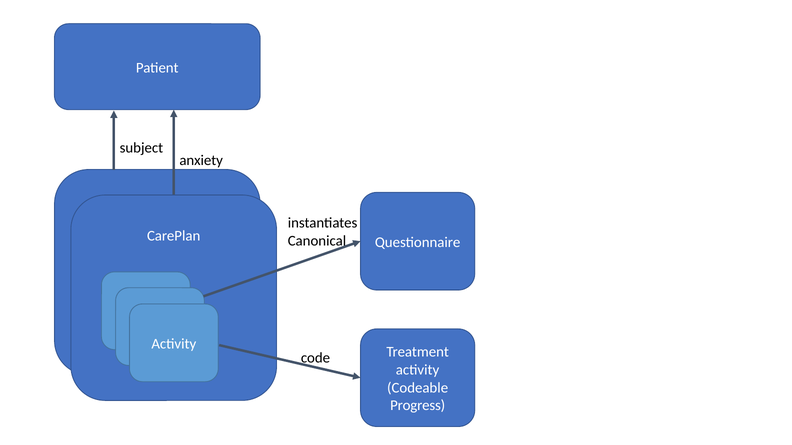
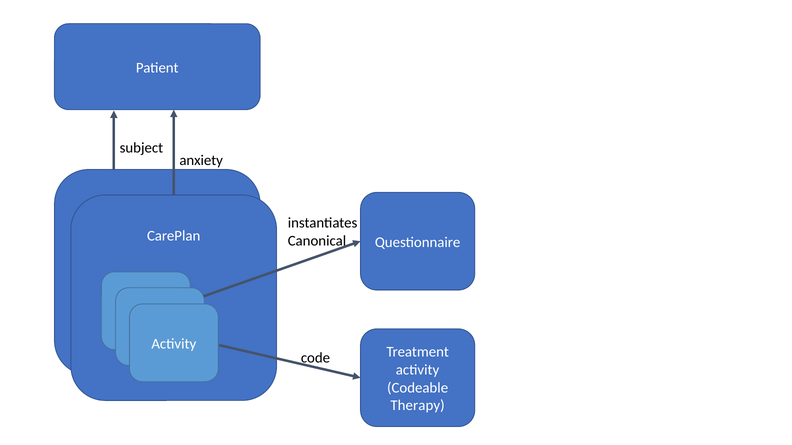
Progress: Progress -> Therapy
